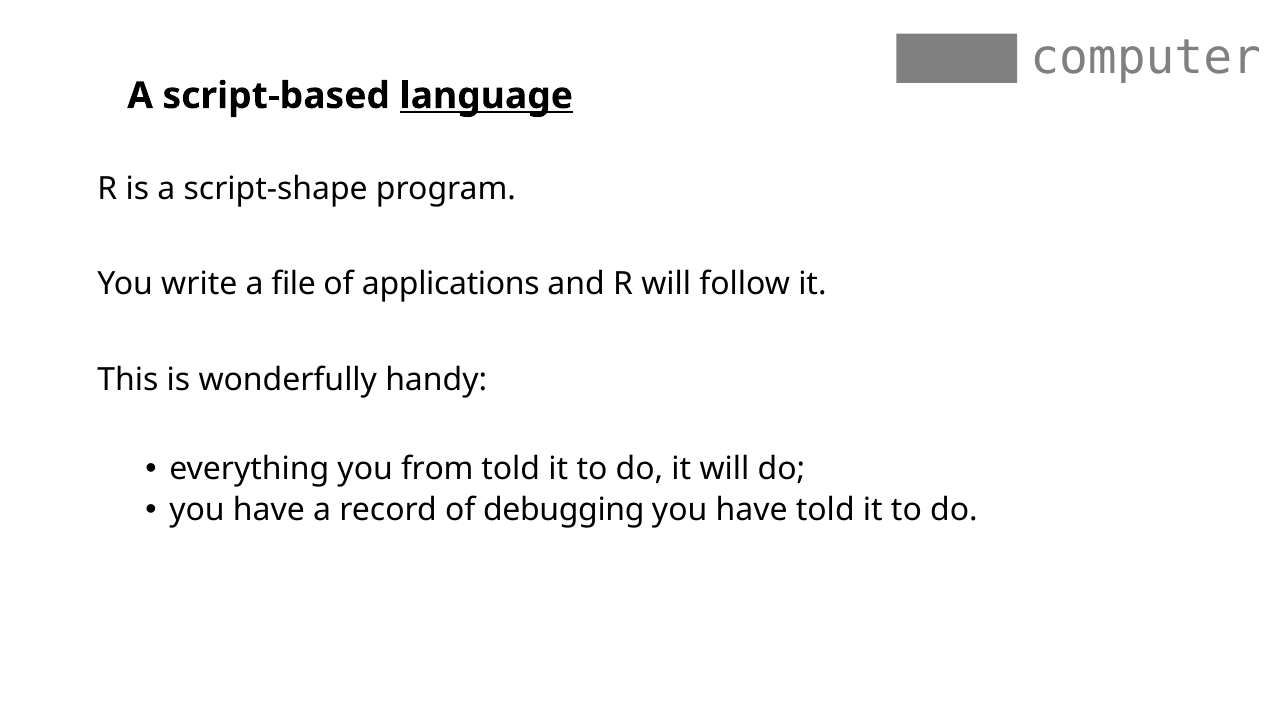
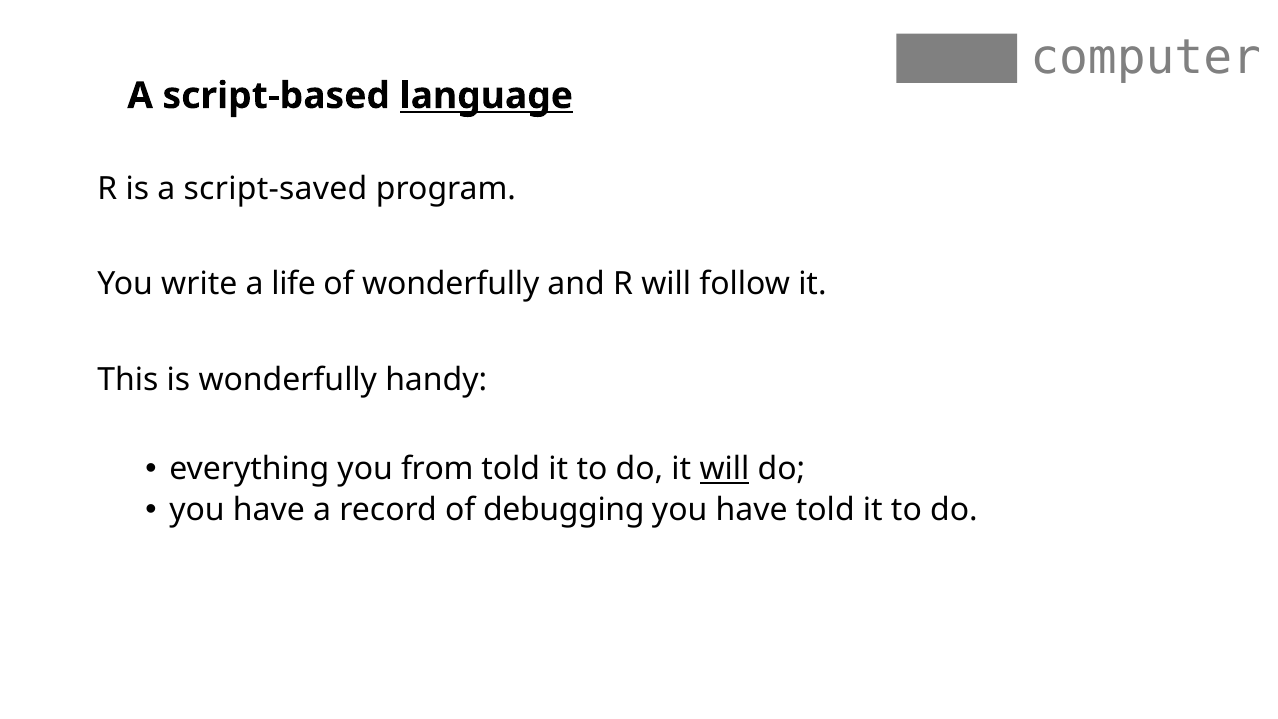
script-shape: script-shape -> script-saved
file: file -> life
of applications: applications -> wonderfully
will at (725, 469) underline: none -> present
